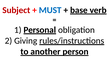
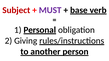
MUST colour: blue -> purple
